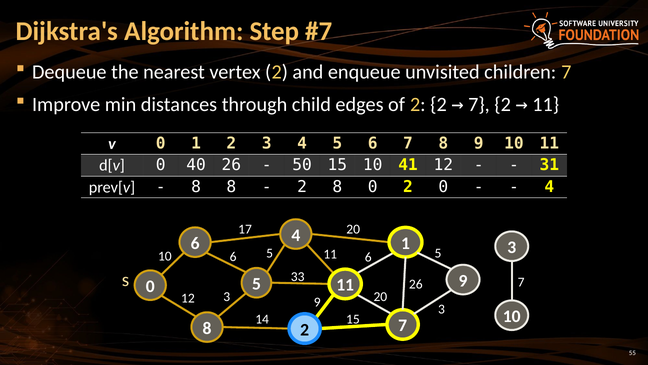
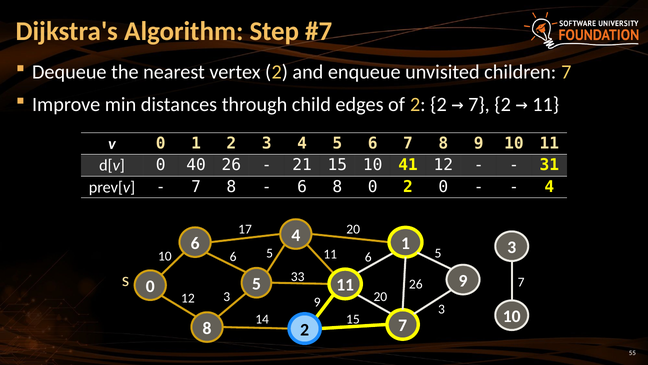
50: 50 -> 21
8 at (196, 187): 8 -> 7
2 at (302, 187): 2 -> 6
